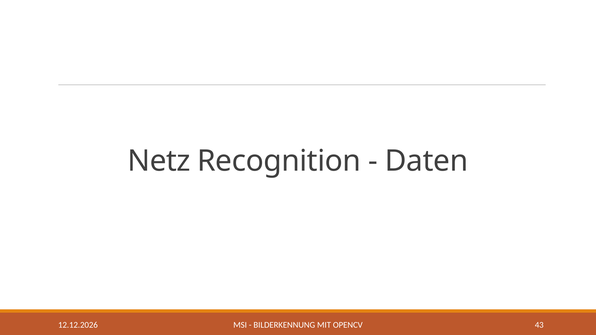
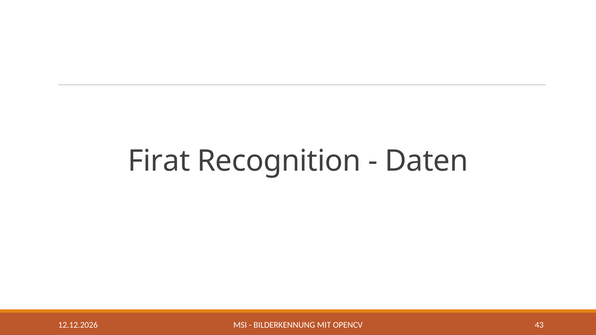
Netz: Netz -> Firat
